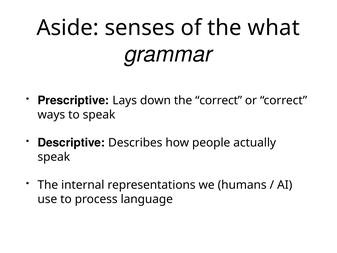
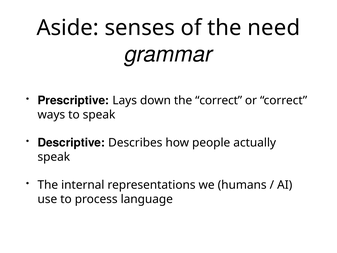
what: what -> need
